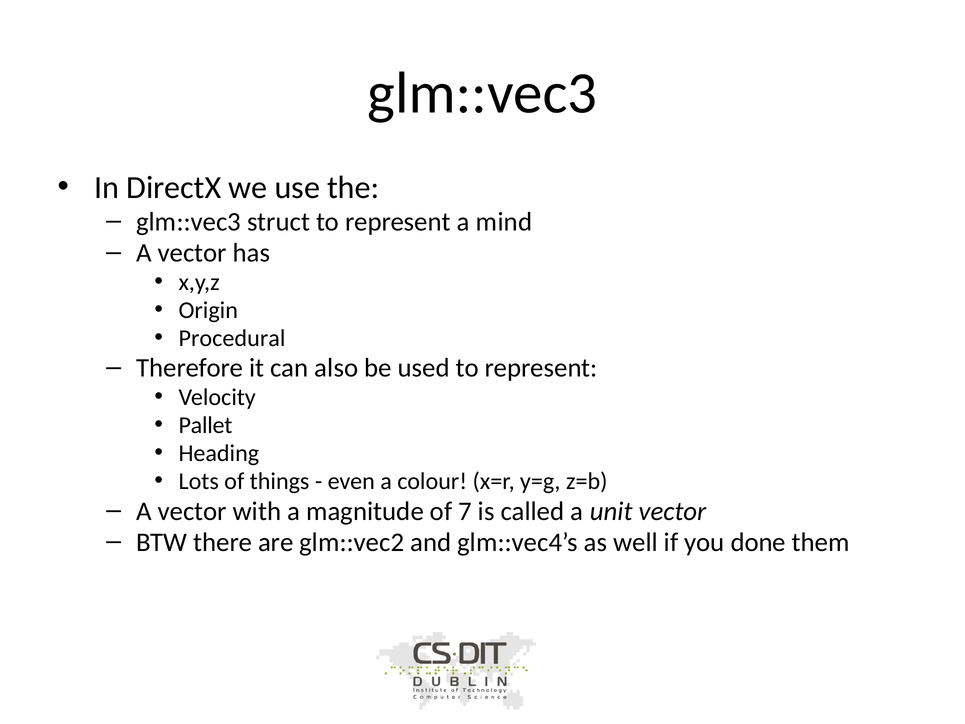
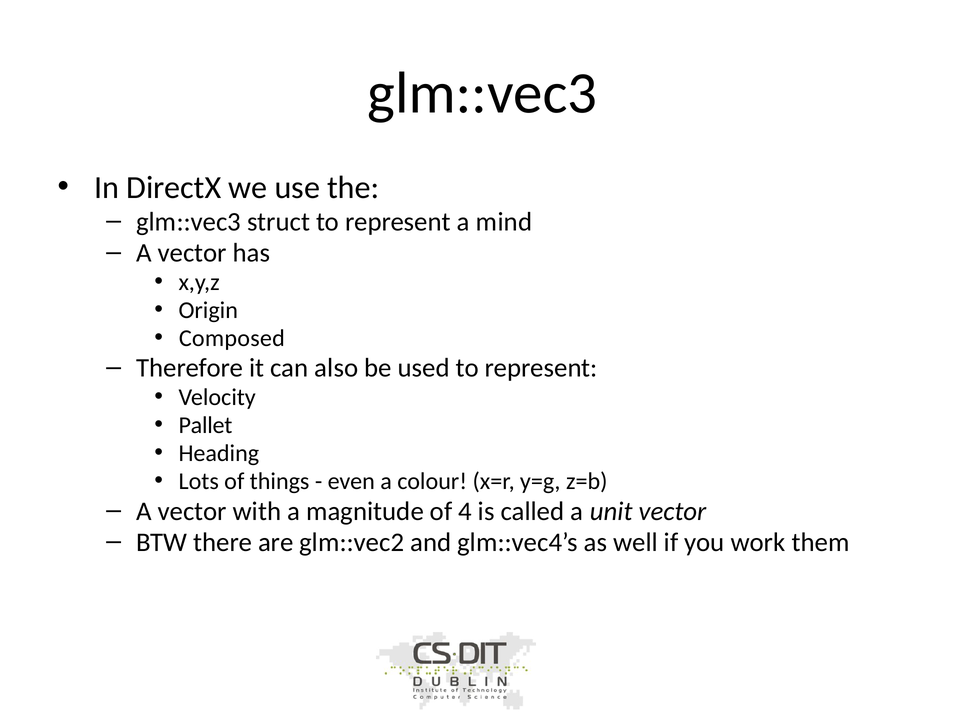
Procedural: Procedural -> Composed
7: 7 -> 4
done: done -> work
